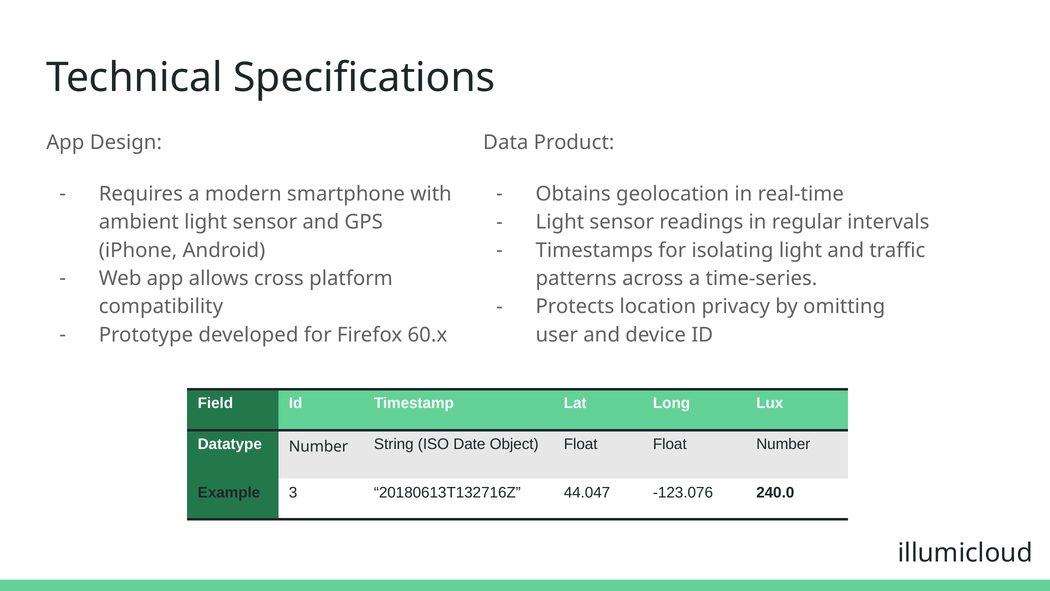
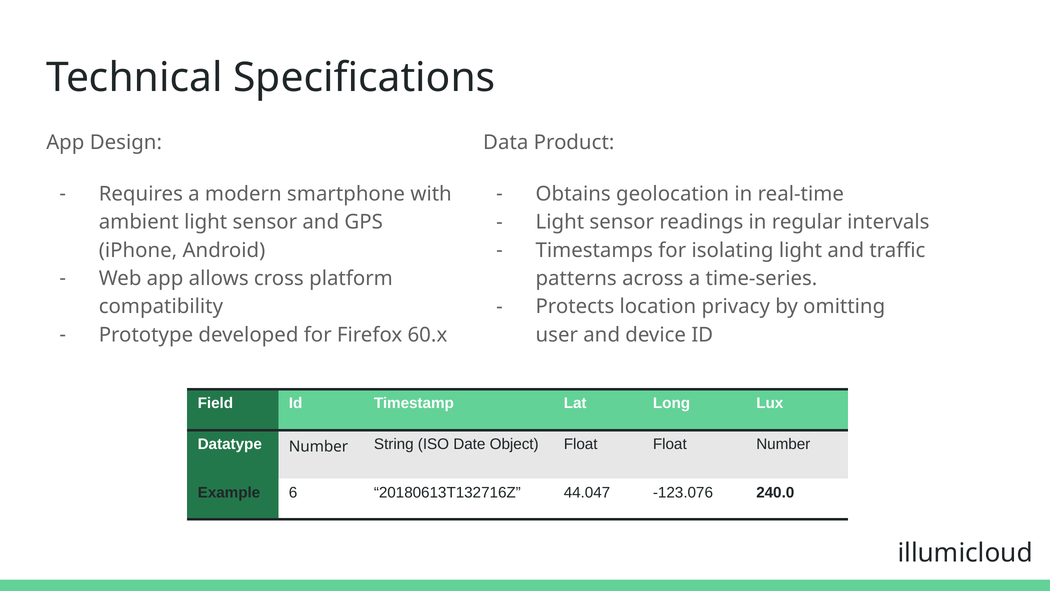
3: 3 -> 6
